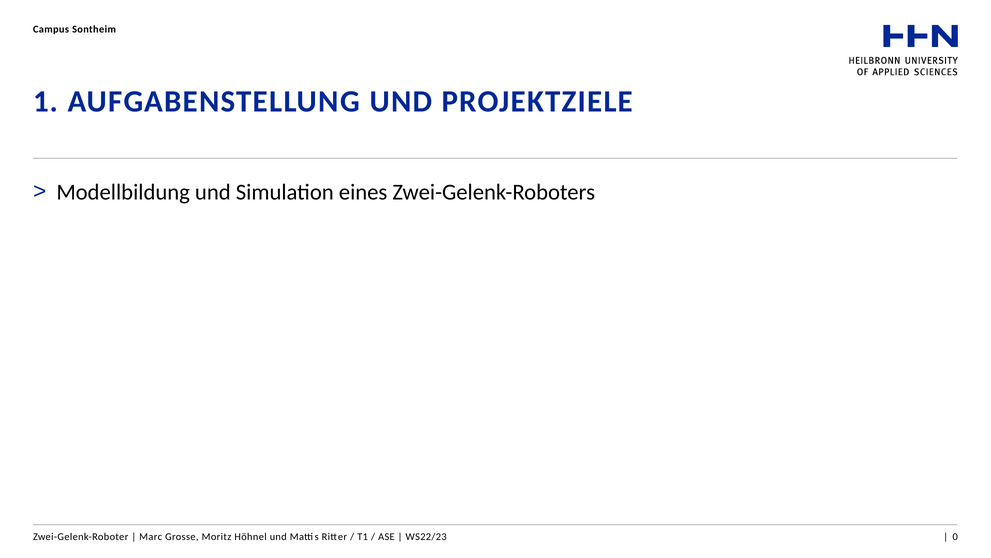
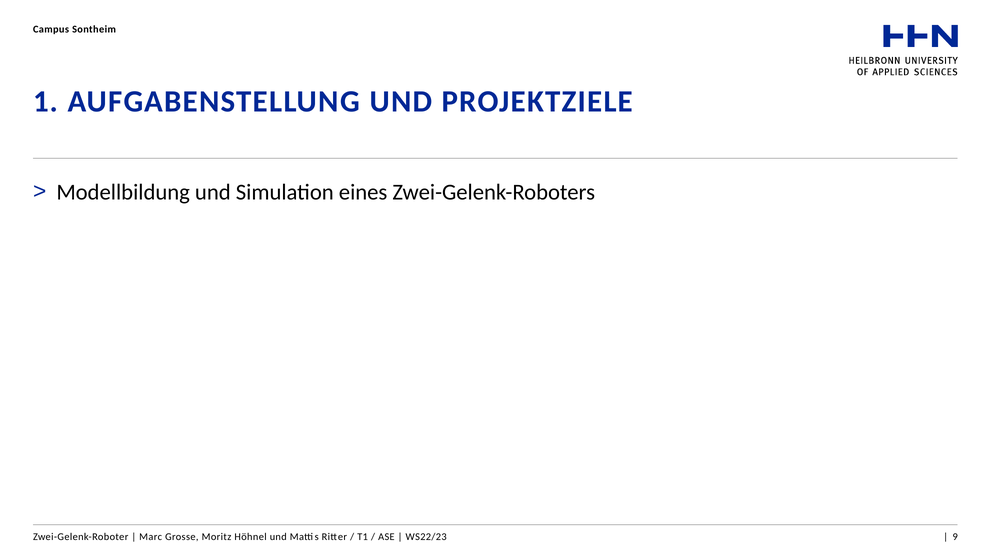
0: 0 -> 9
